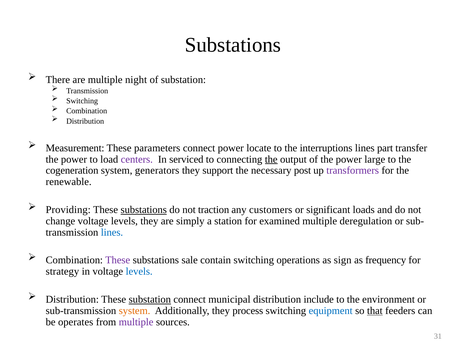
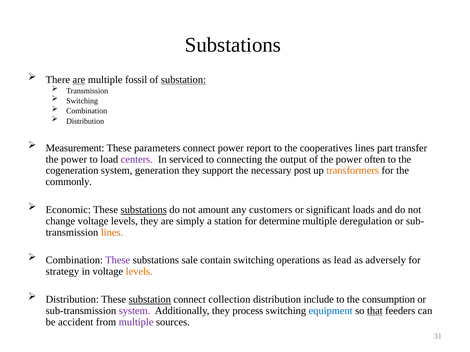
are at (79, 80) underline: none -> present
night: night -> fossil
substation at (183, 80) underline: none -> present
locate: locate -> report
interruptions: interruptions -> cooperatives
the at (271, 159) underline: present -> none
large: large -> often
generators: generators -> generation
transformers colour: purple -> orange
renewable: renewable -> commonly
Providing: Providing -> Economic
traction: traction -> amount
examined: examined -> determine
lines at (112, 233) colour: blue -> orange
sign: sign -> lead
frequency: frequency -> adversely
levels at (139, 272) colour: blue -> orange
municipal: municipal -> collection
environment: environment -> consumption
system at (135, 311) colour: orange -> purple
operates: operates -> accident
